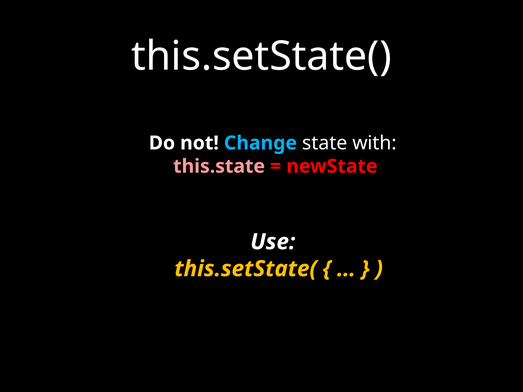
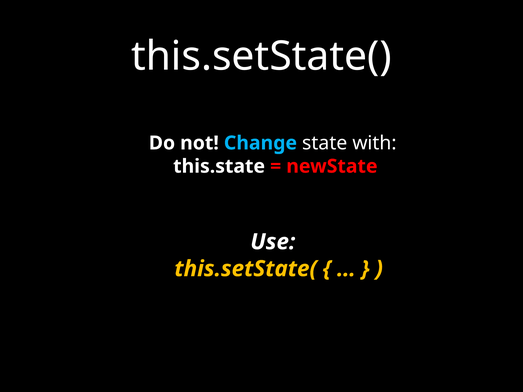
this.state colour: pink -> white
